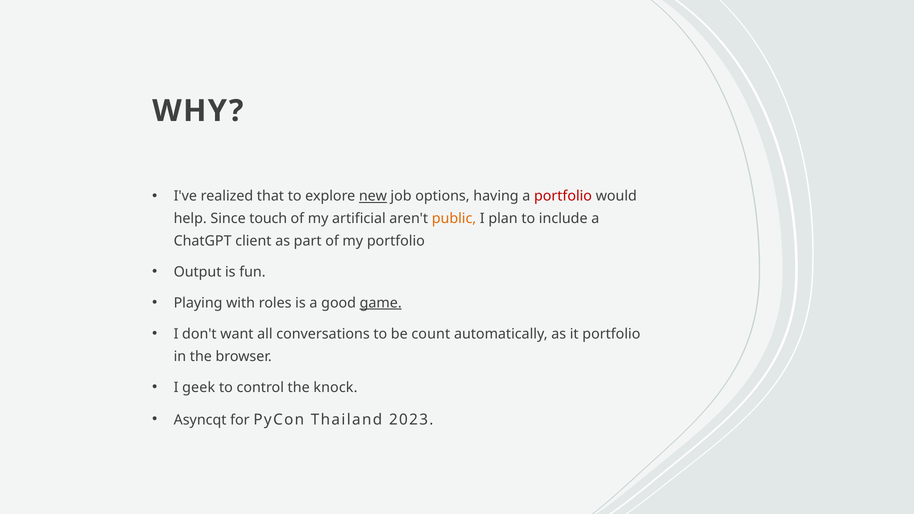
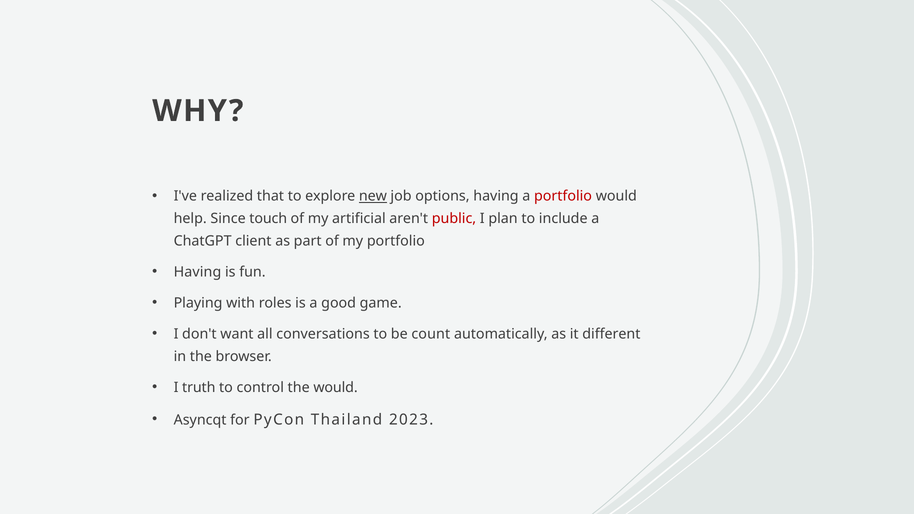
public colour: orange -> red
Output at (198, 272): Output -> Having
game underline: present -> none
it portfolio: portfolio -> different
geek: geek -> truth
the knock: knock -> would
